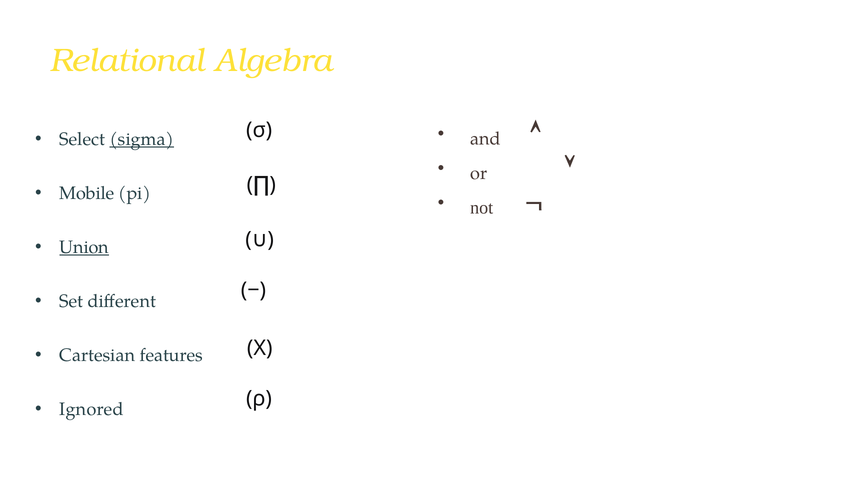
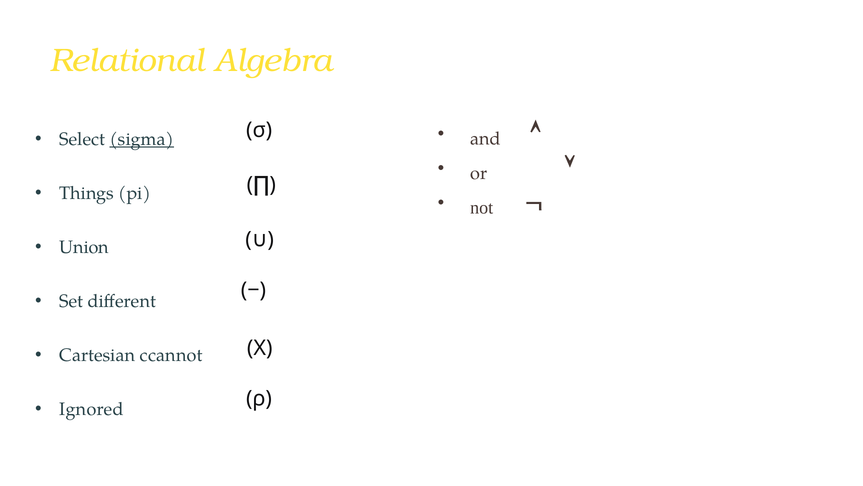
Mobile: Mobile -> Things
Union underline: present -> none
features: features -> ccannot
